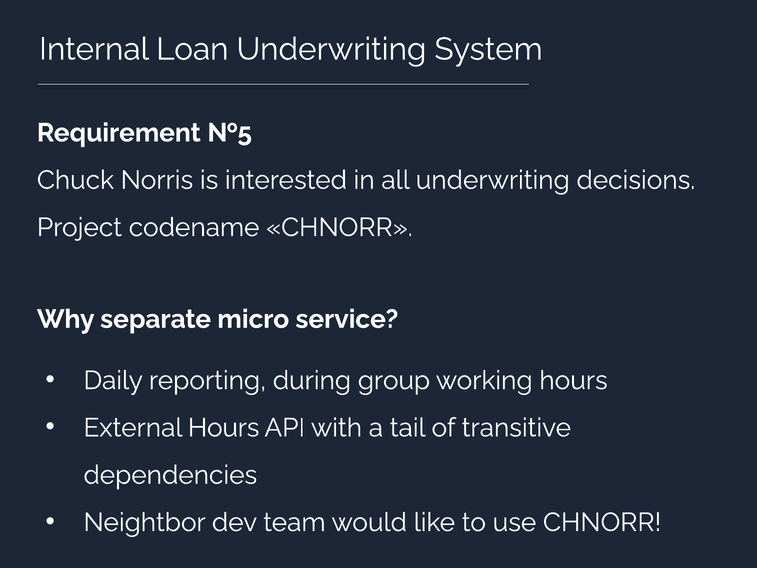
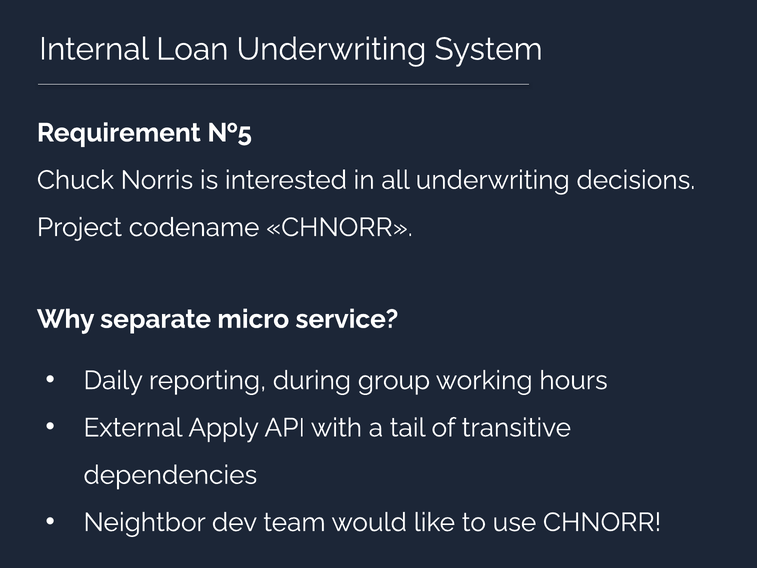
External Hours: Hours -> Apply
